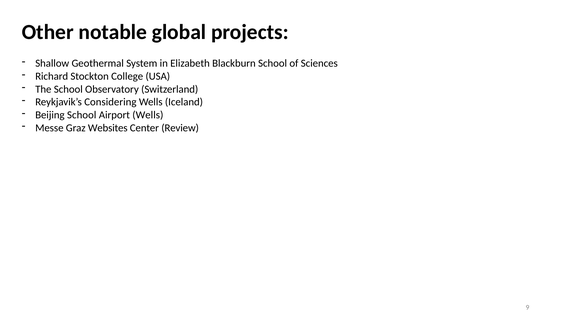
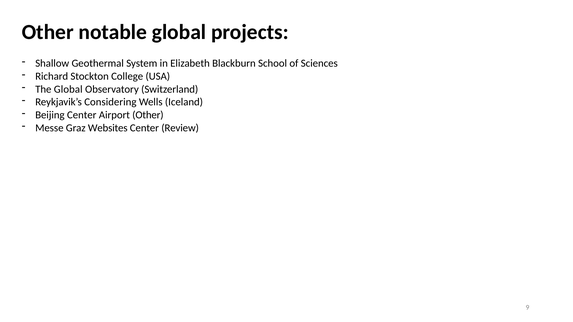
The School: School -> Global
Beijing School: School -> Center
Airport Wells: Wells -> Other
